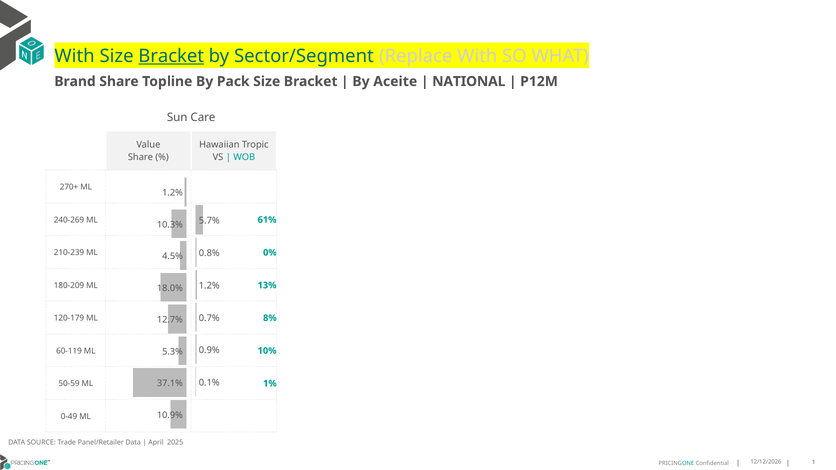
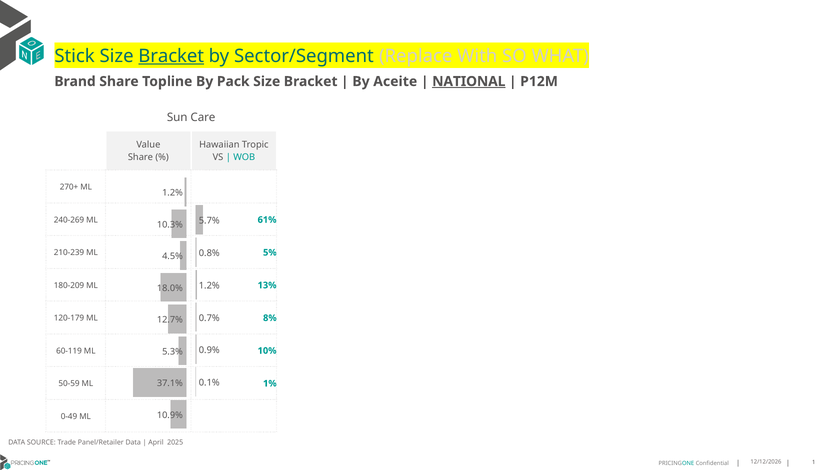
With at (75, 56): With -> Stick
NATIONAL underline: none -> present
0%: 0% -> 5%
